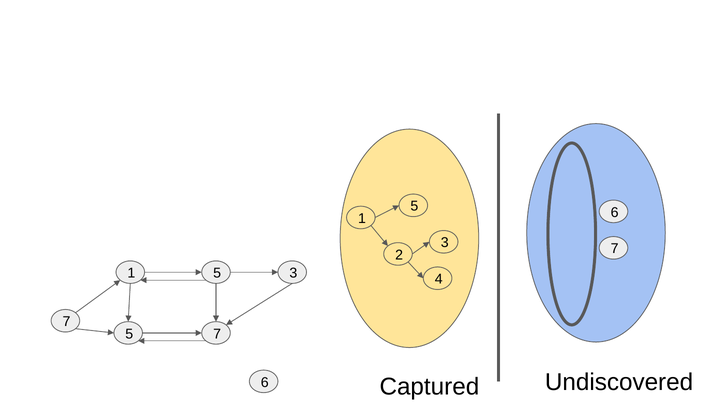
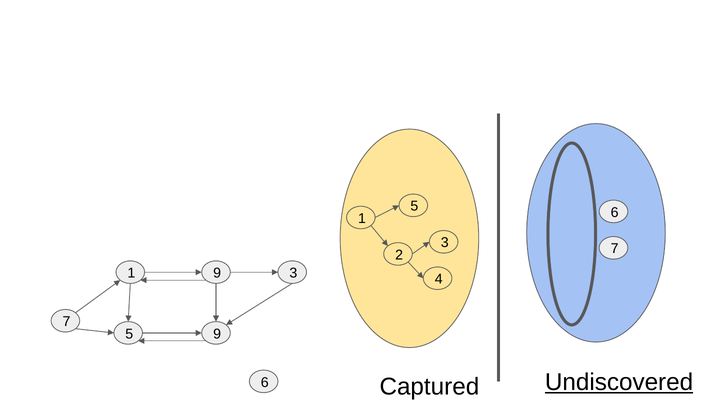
1 5: 5 -> 9
5 7: 7 -> 9
Undiscovered underline: none -> present
